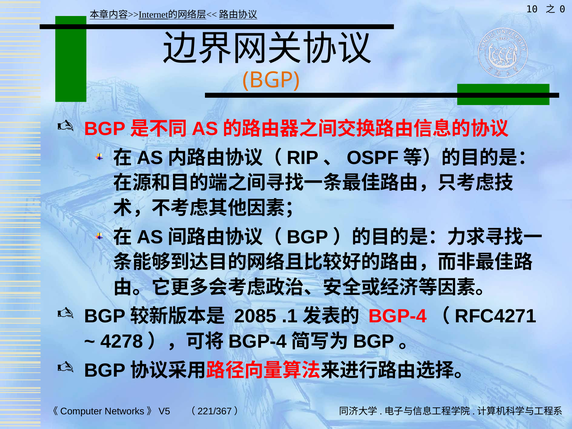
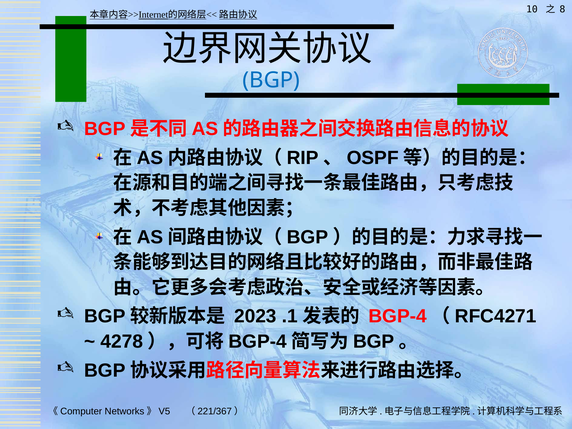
0: 0 -> 8
BGP colour: orange -> blue
2085: 2085 -> 2023
